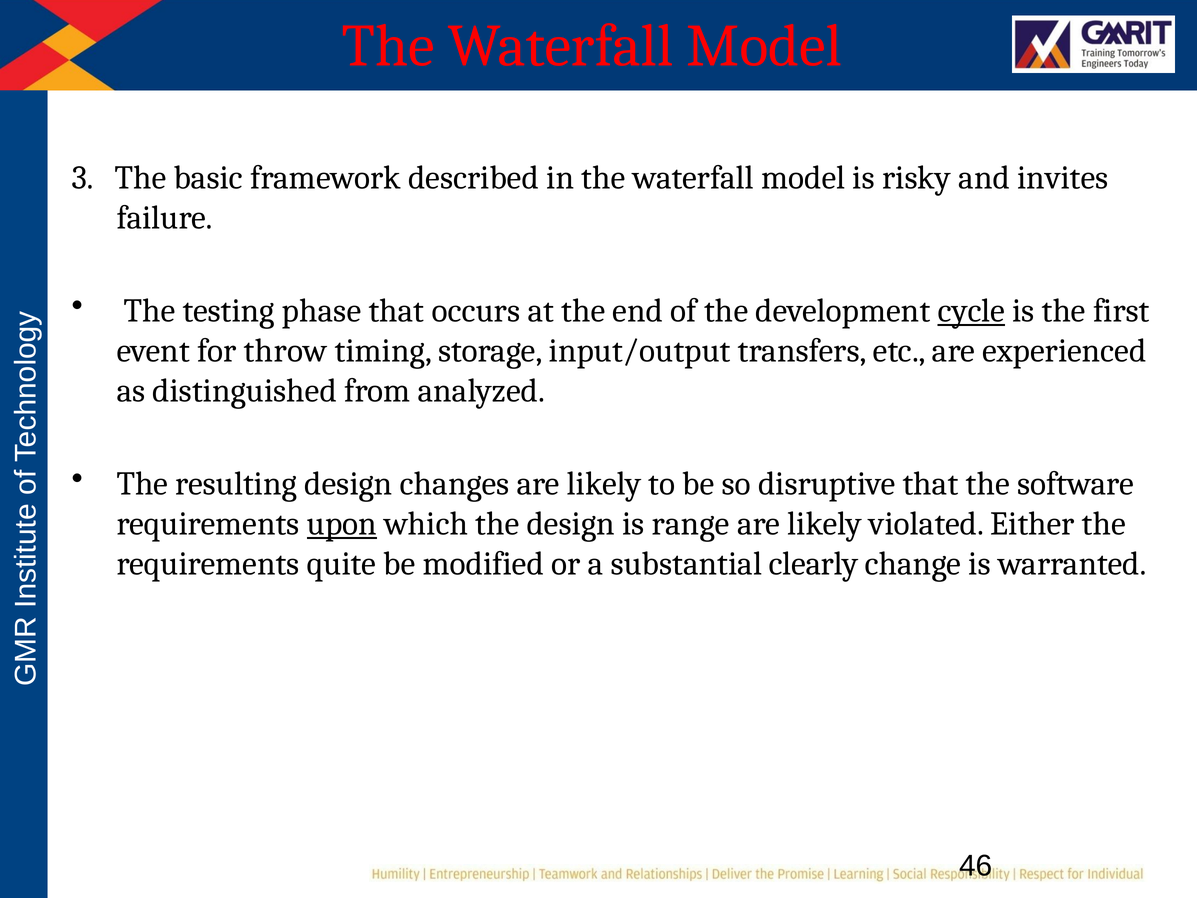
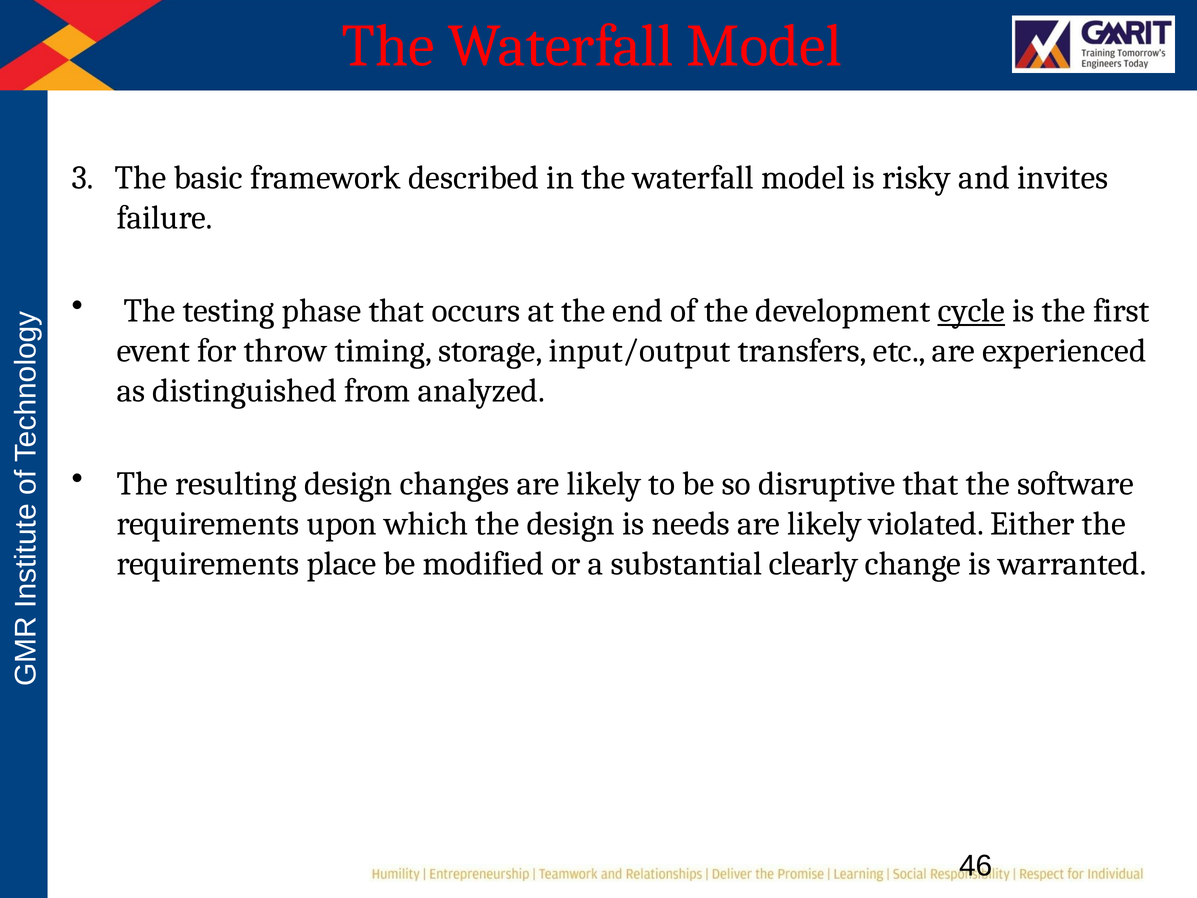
upon underline: present -> none
range: range -> needs
quite: quite -> place
